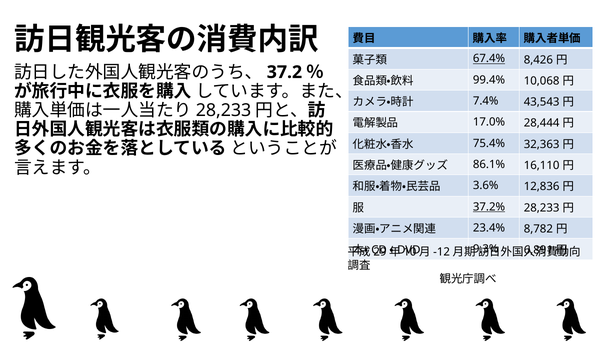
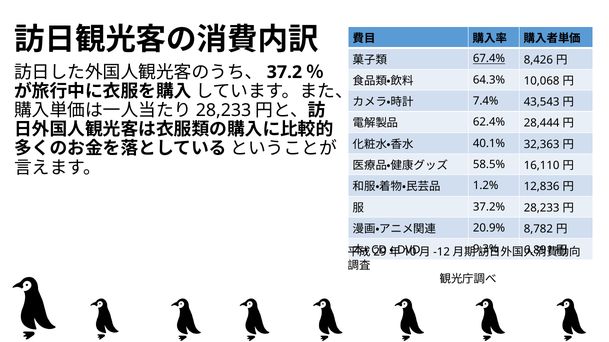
99.4%: 99.4% -> 64.3%
17.0%: 17.0% -> 62.4%
75.4%: 75.4% -> 40.1%
86.1%: 86.1% -> 58.5%
3.6%: 3.6% -> 1.2%
37.2% underline: present -> none
23.4%: 23.4% -> 20.9%
